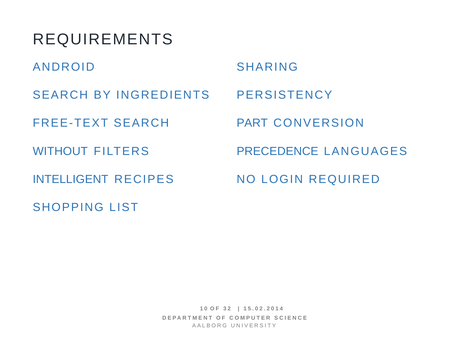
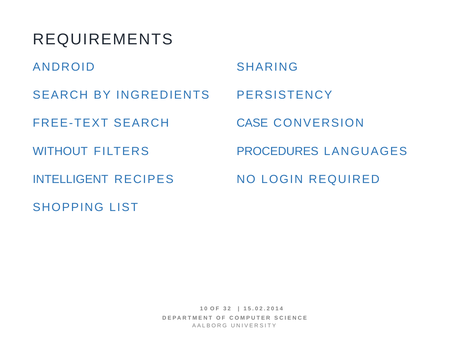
PART: PART -> CASE
PRECEDENCE: PRECEDENCE -> PROCEDURES
